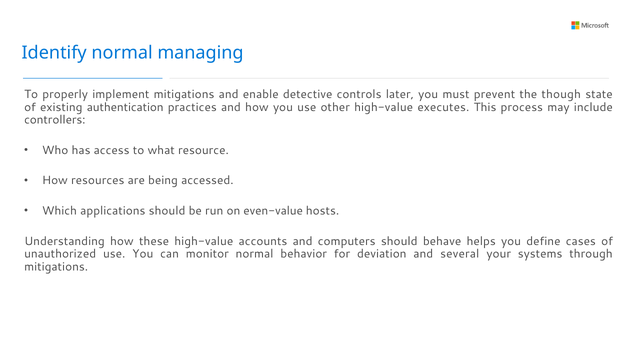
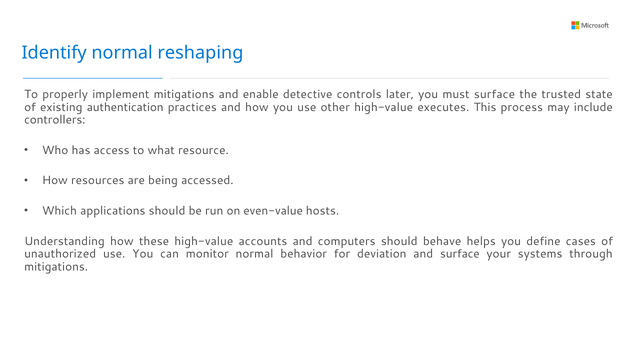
managing: managing -> reshaping
must prevent: prevent -> surface
though: though -> trusted
and several: several -> surface
